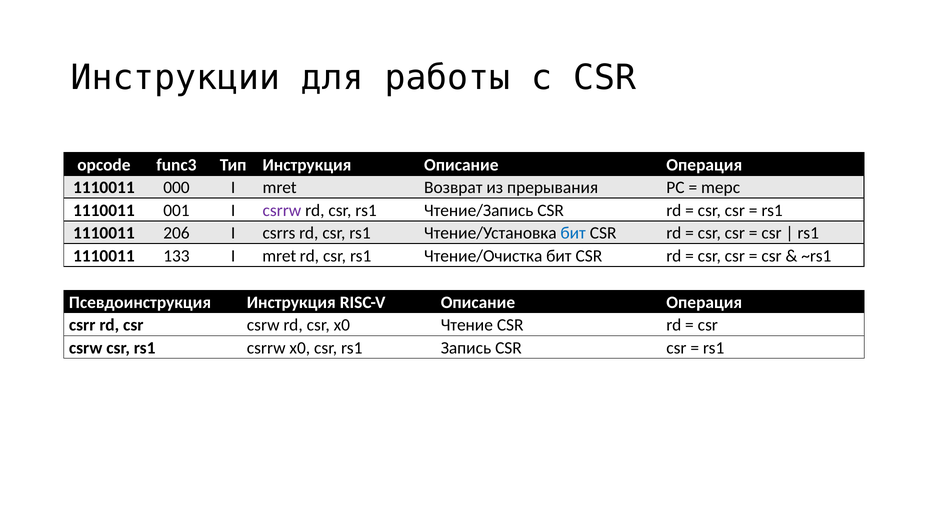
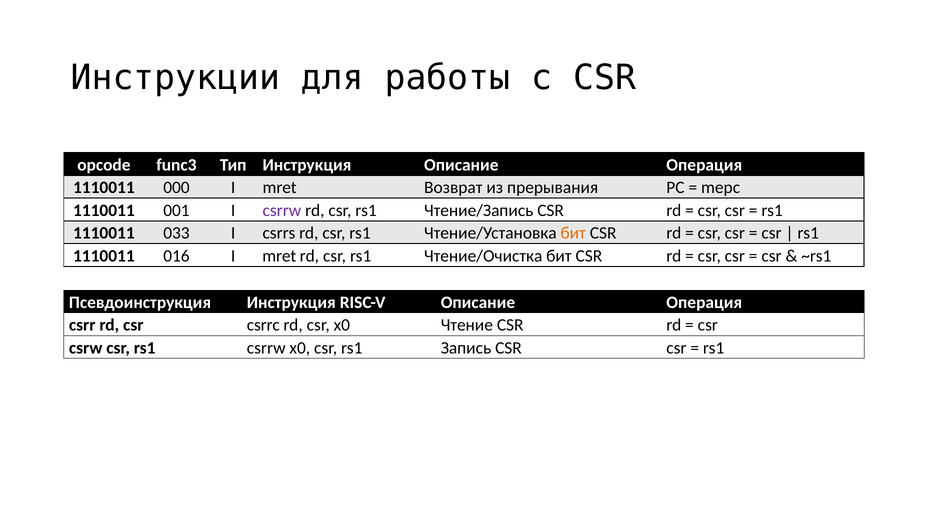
206: 206 -> 033
бит at (573, 233) colour: blue -> orange
133: 133 -> 016
rd csr csrw: csrw -> csrrc
